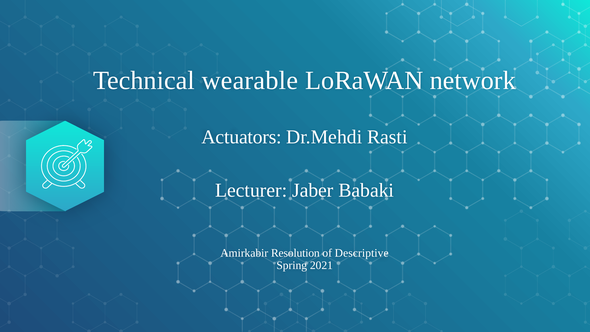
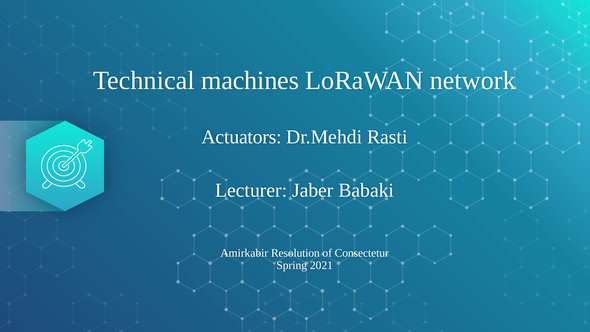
wearable: wearable -> machines
Descriptive: Descriptive -> Consectetur
